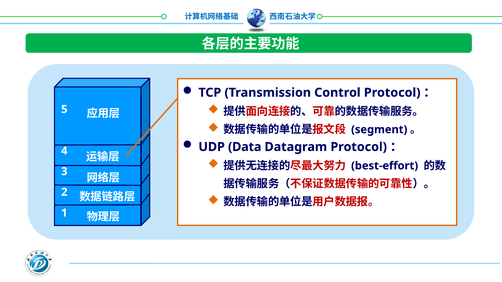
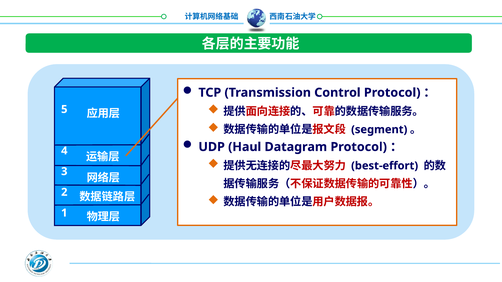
Data: Data -> Haul
